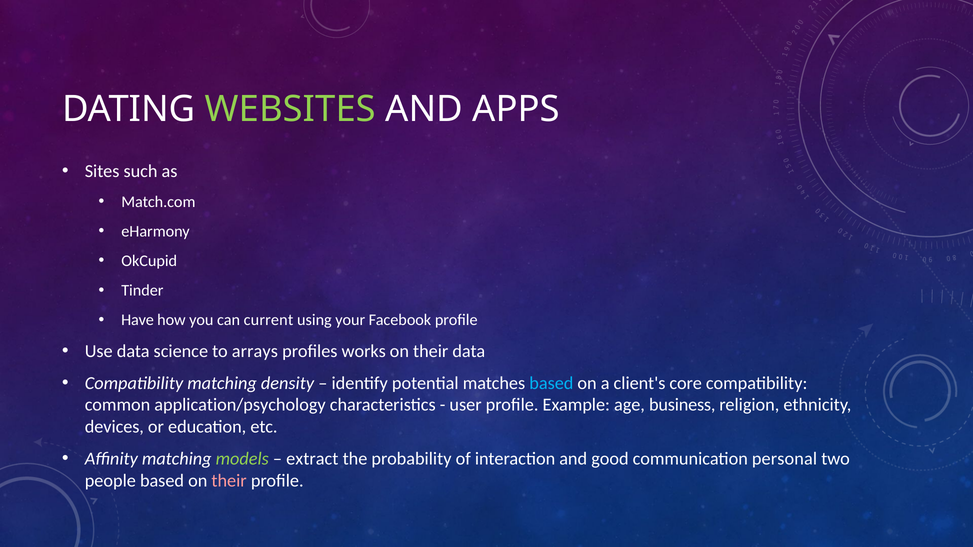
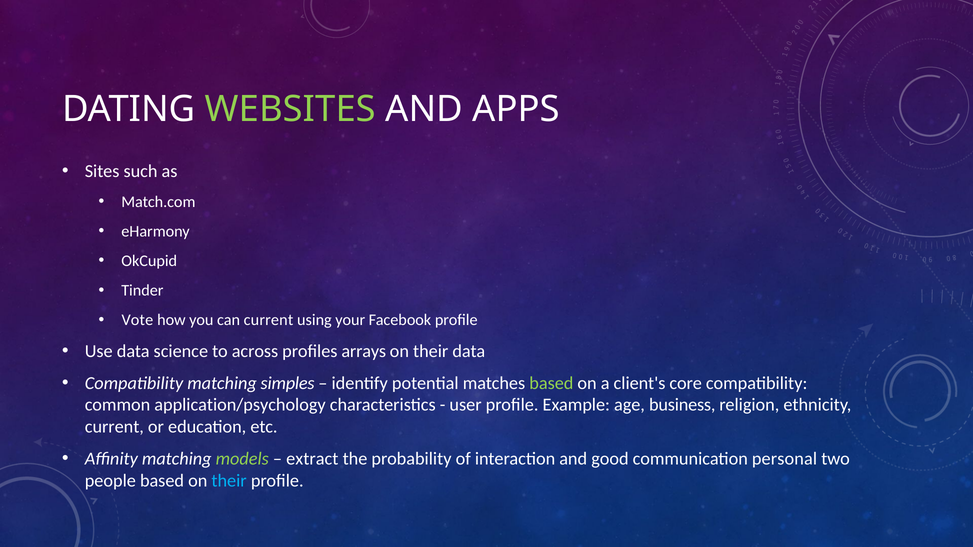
Have: Have -> Vote
arrays: arrays -> across
works: works -> arrays
density: density -> simples
based at (551, 383) colour: light blue -> light green
devices at (114, 427): devices -> current
their at (229, 481) colour: pink -> light blue
